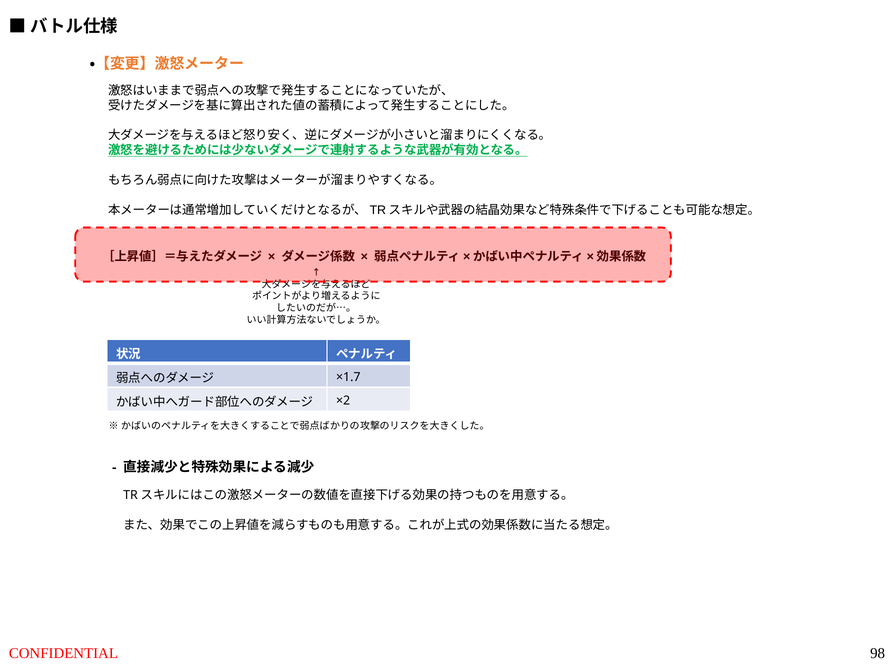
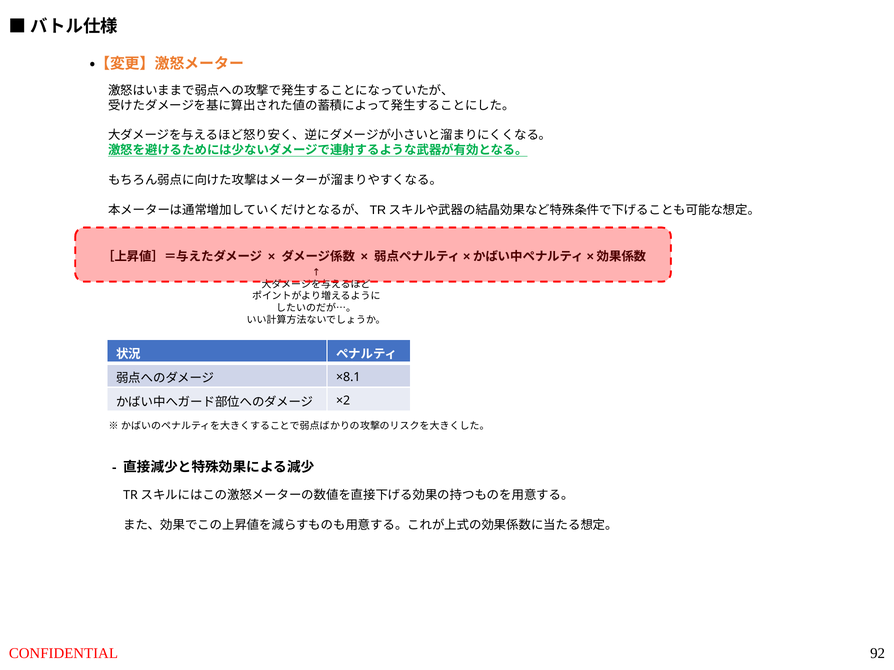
×1.7: ×1.7 -> ×8.1
98: 98 -> 92
